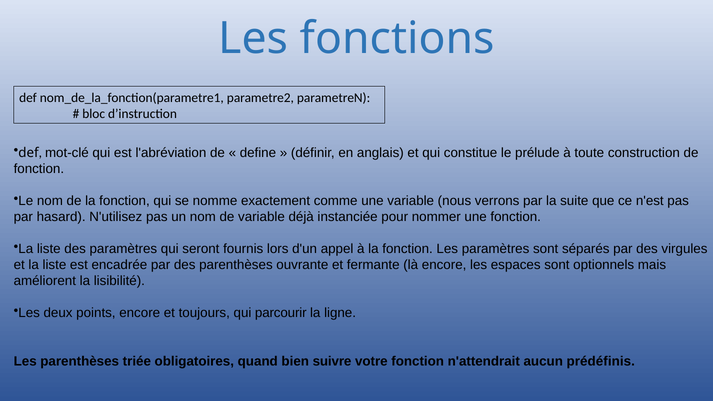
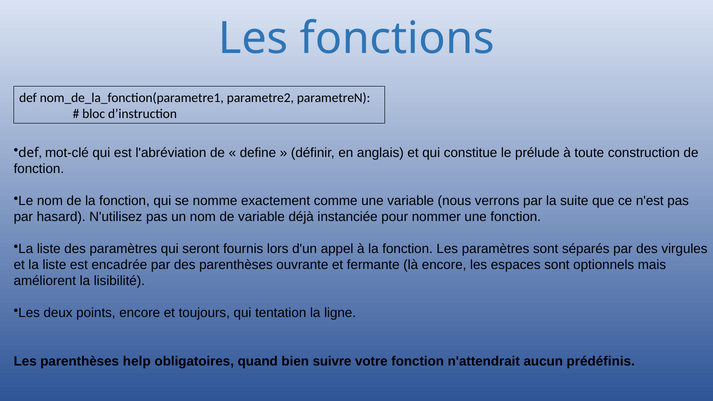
parcourir: parcourir -> tentation
triée: triée -> help
